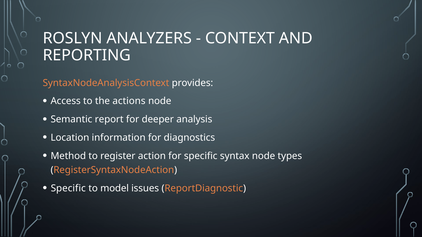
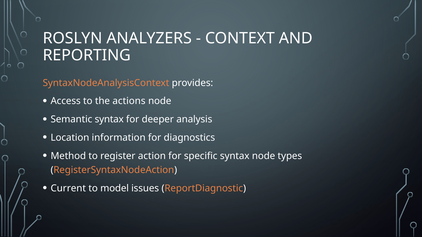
Semantic report: report -> syntax
Specific at (68, 188): Specific -> Current
